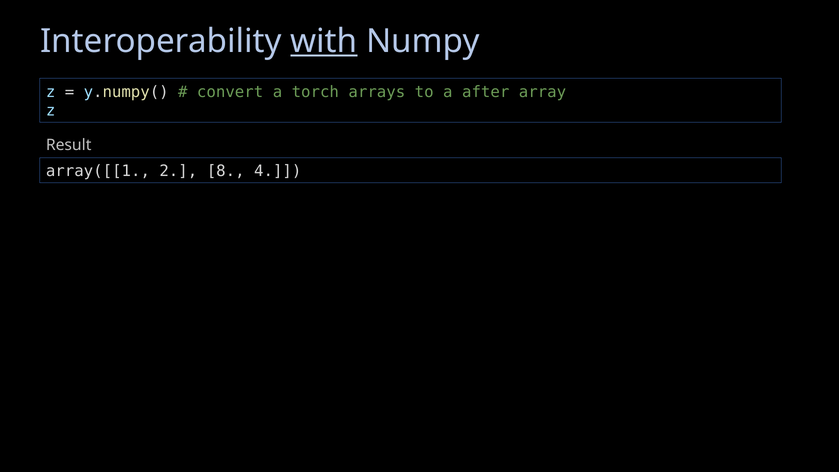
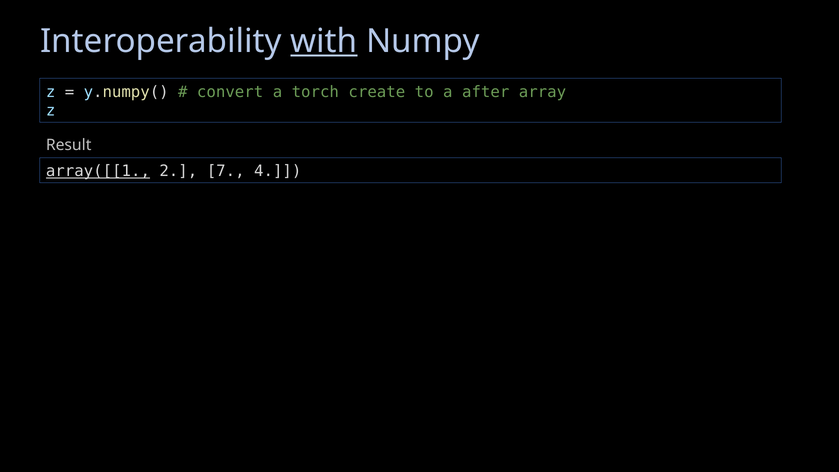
arrays: arrays -> create
array([[1 underline: none -> present
8: 8 -> 7
